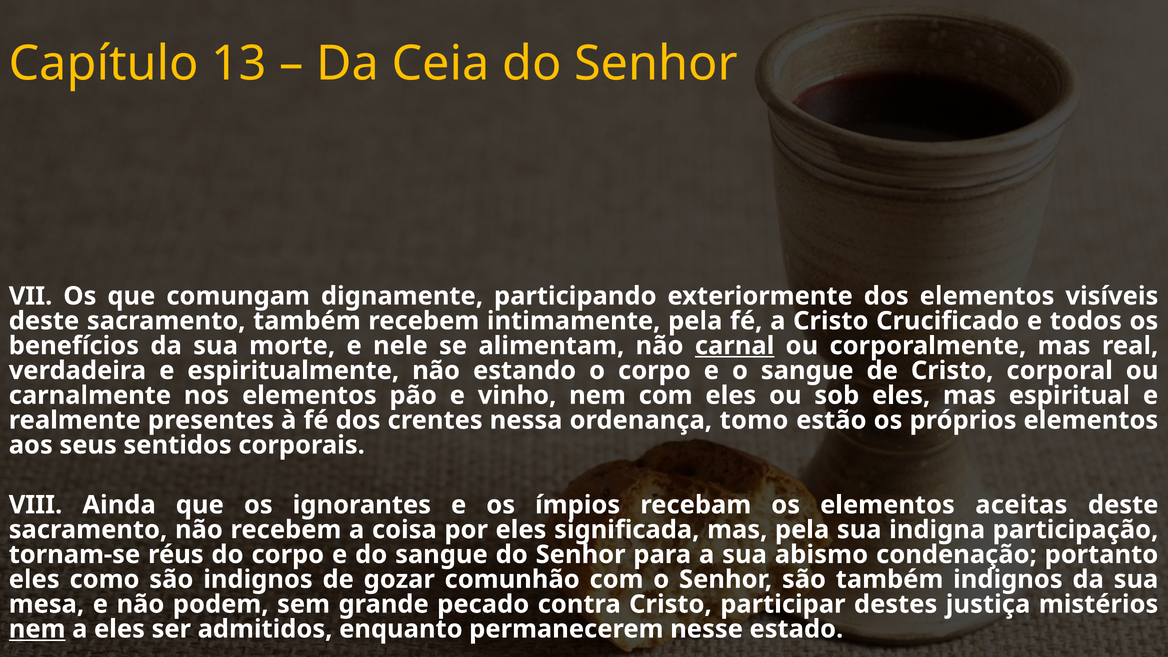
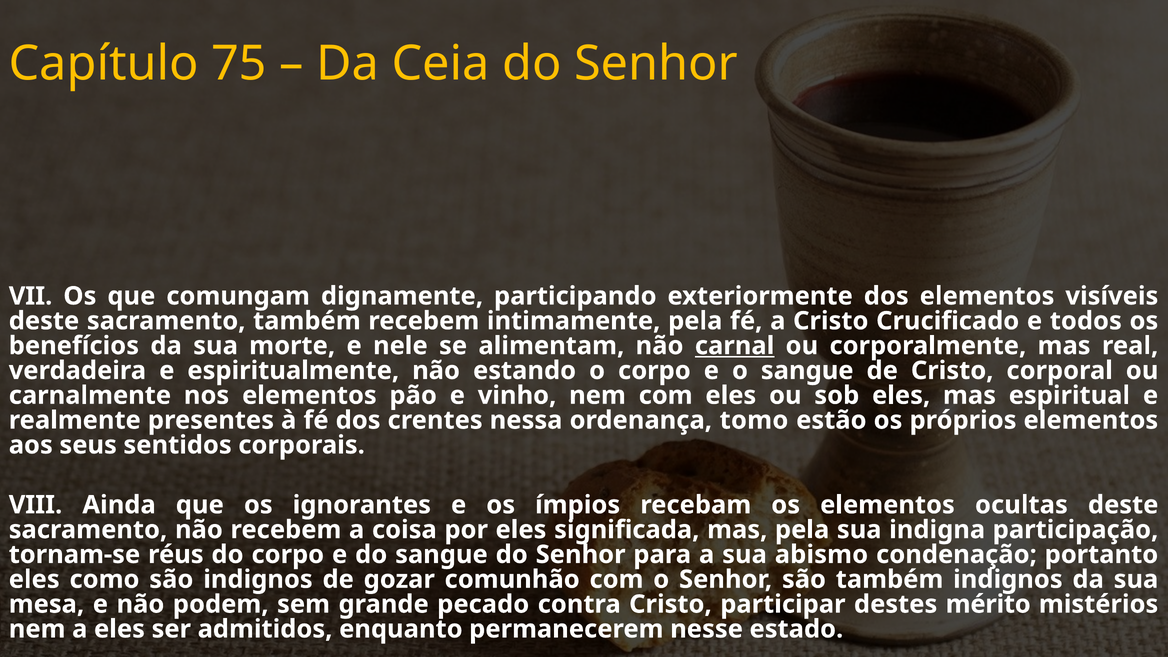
13: 13 -> 75
aceitas: aceitas -> ocultas
justiça: justiça -> mérito
nem at (37, 629) underline: present -> none
